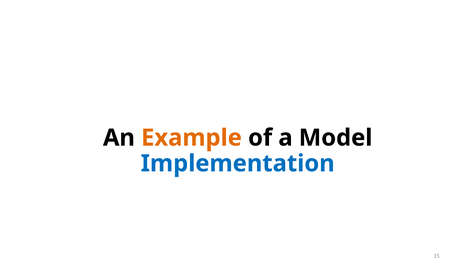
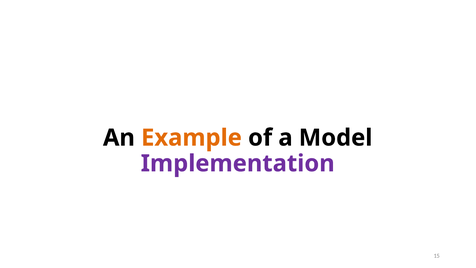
Implementation colour: blue -> purple
